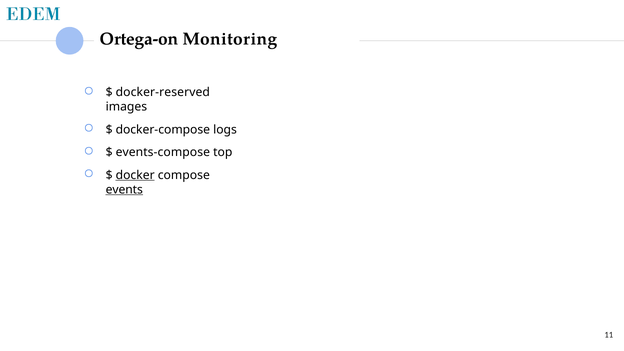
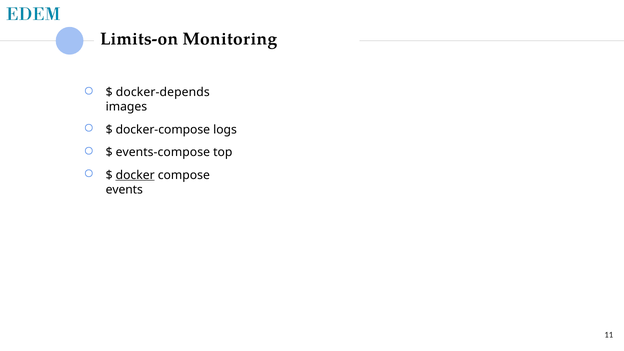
Ortega-on: Ortega-on -> Limits-on
docker-reserved: docker-reserved -> docker-depends
events underline: present -> none
